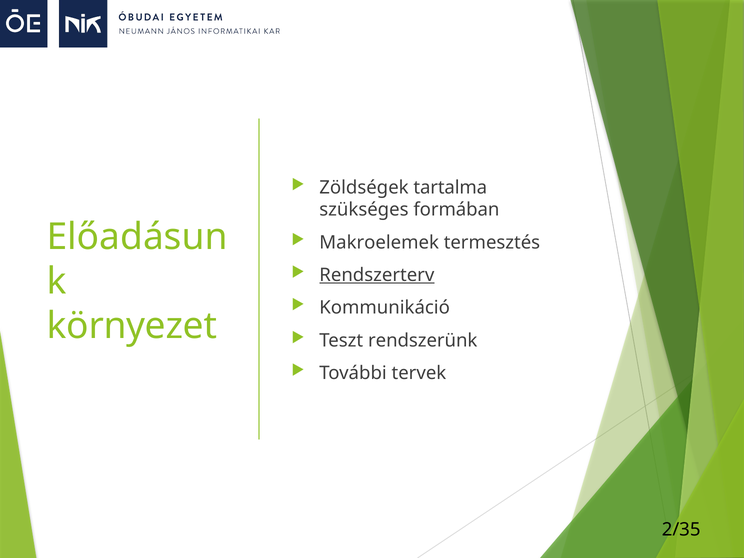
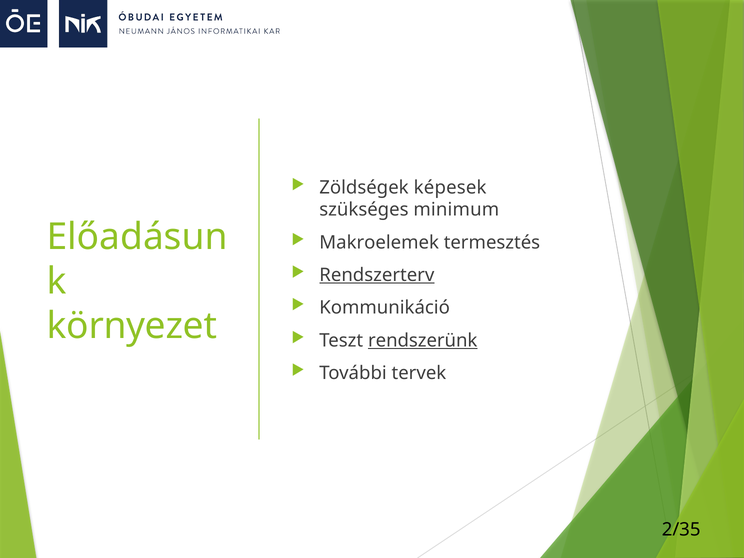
tartalma: tartalma -> képesek
formában: formában -> minimum
rendszerünk underline: none -> present
